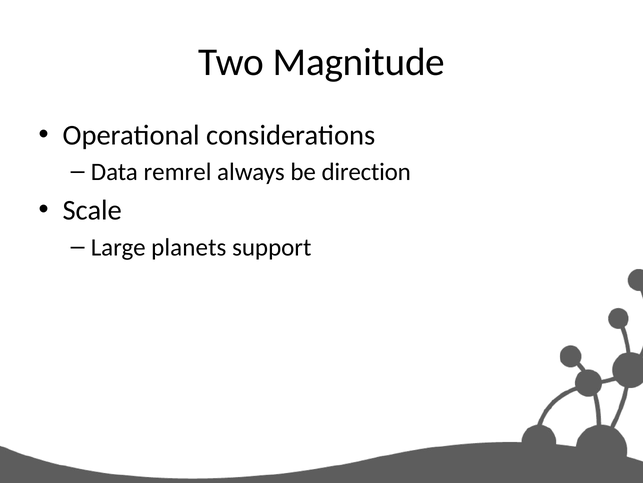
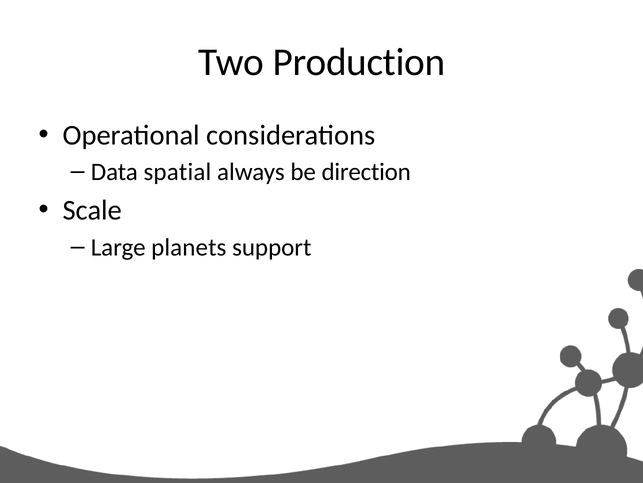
Magnitude: Magnitude -> Production
remrel: remrel -> spatial
